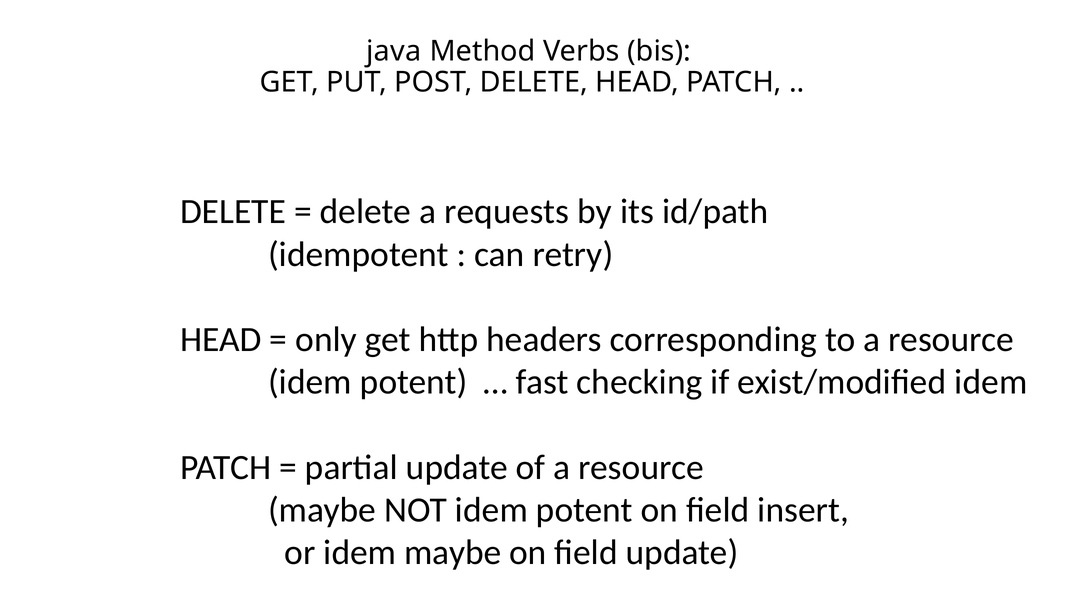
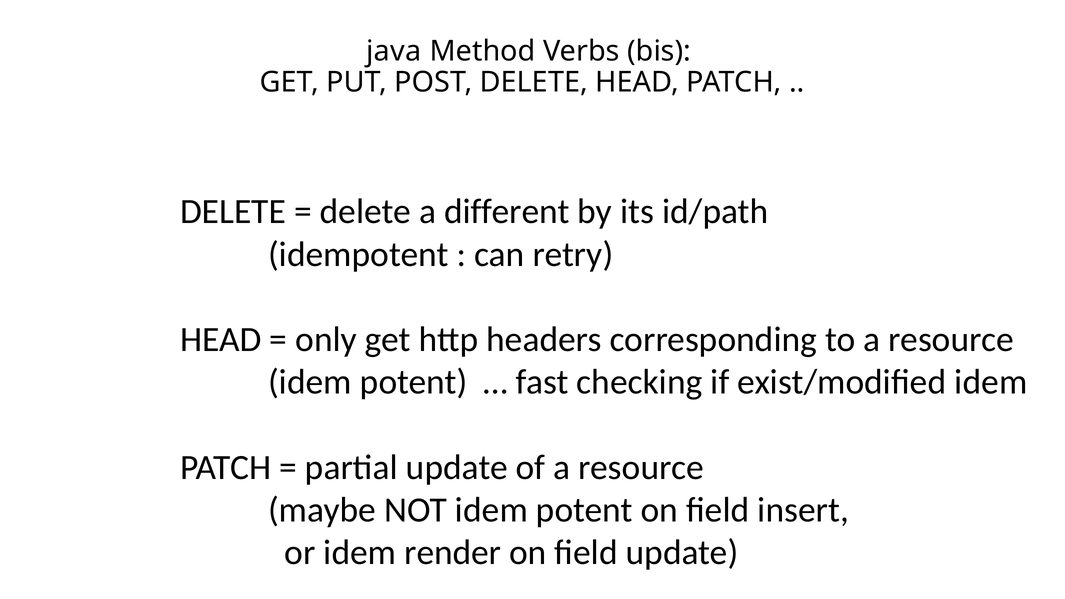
requests: requests -> different
idem maybe: maybe -> render
